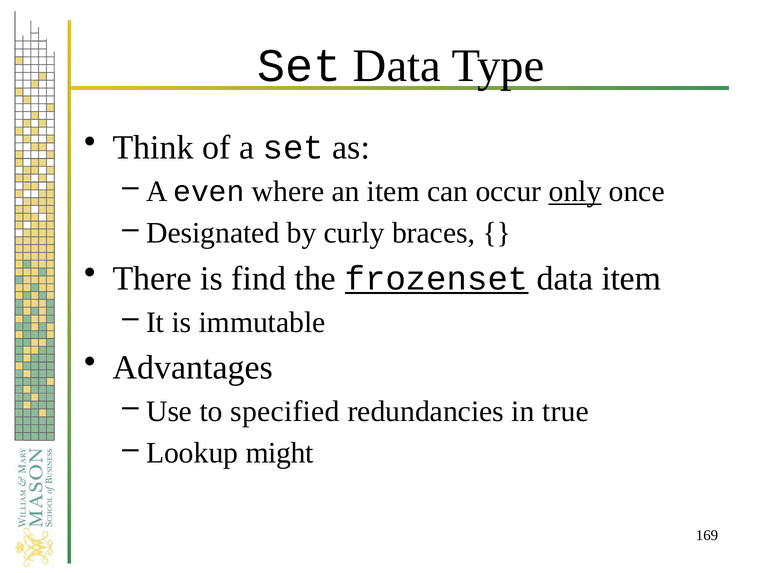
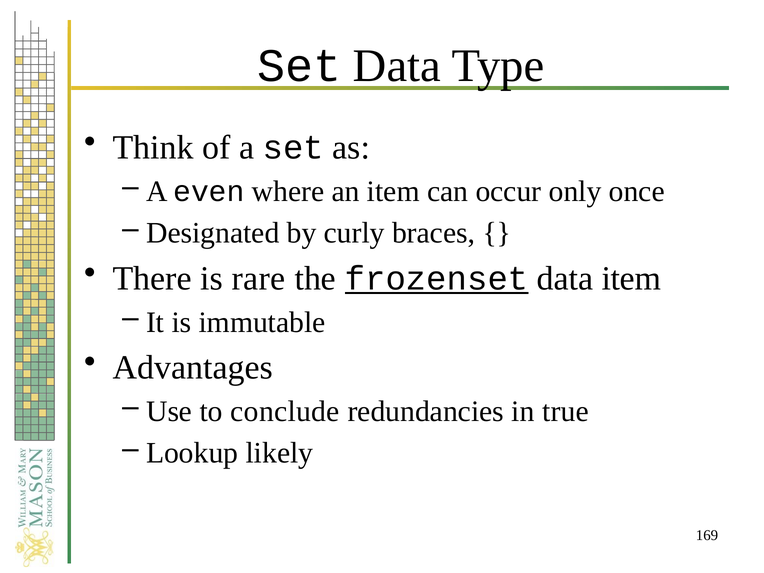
only underline: present -> none
find: find -> rare
specified: specified -> conclude
might: might -> likely
